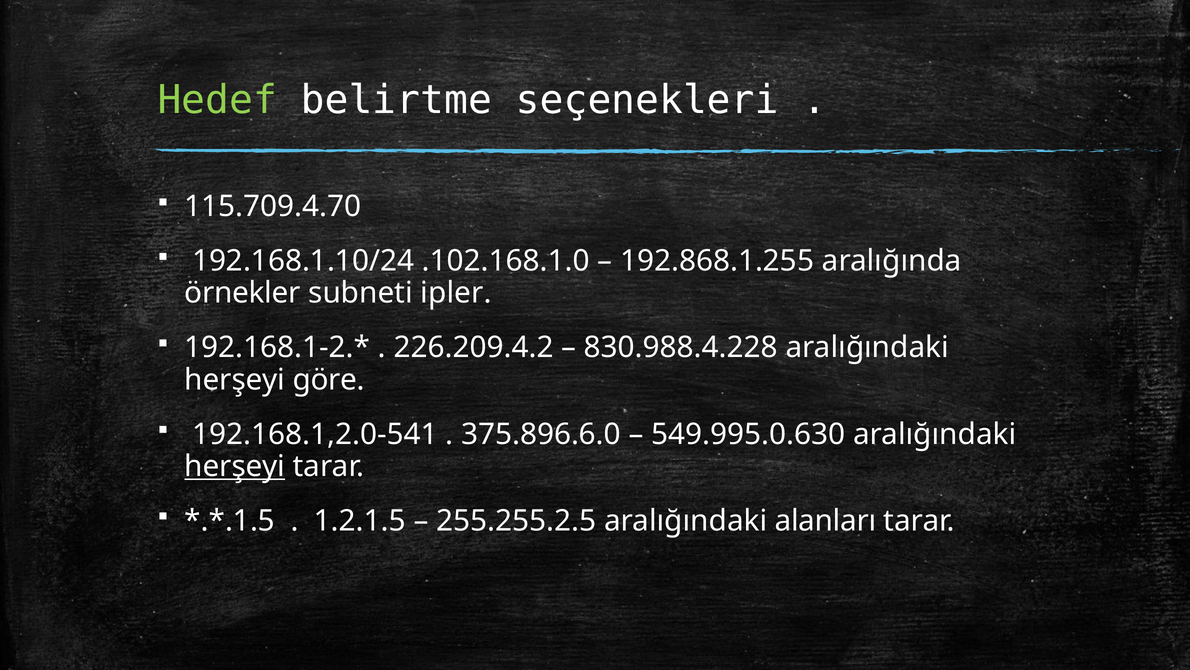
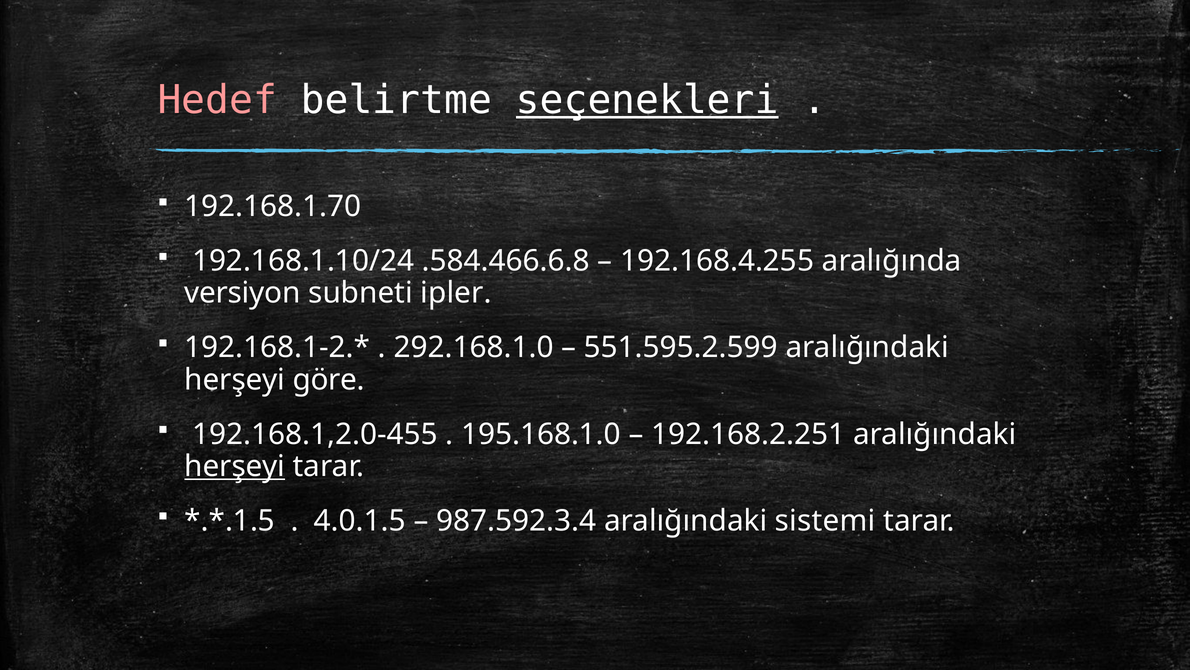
Hedef colour: light green -> pink
seçenekleri underline: none -> present
115.709.4.70: 115.709.4.70 -> 192.168.1.70
.102.168.1.0: .102.168.1.0 -> .584.466.6.8
192.868.1.255: 192.868.1.255 -> 192.168.4.255
örnekler: örnekler -> versiyon
226.209.4.2: 226.209.4.2 -> 292.168.1.0
830.988.4.228: 830.988.4.228 -> 551.595.2.599
192.168.1,2.0-541: 192.168.1,2.0-541 -> 192.168.1,2.0-455
375.896.6.0: 375.896.6.0 -> 195.168.1.0
549.995.0.630: 549.995.0.630 -> 192.168.2.251
1.2.1.5: 1.2.1.5 -> 4.0.1.5
255.255.2.5: 255.255.2.5 -> 987.592.3.4
alanları: alanları -> sistemi
